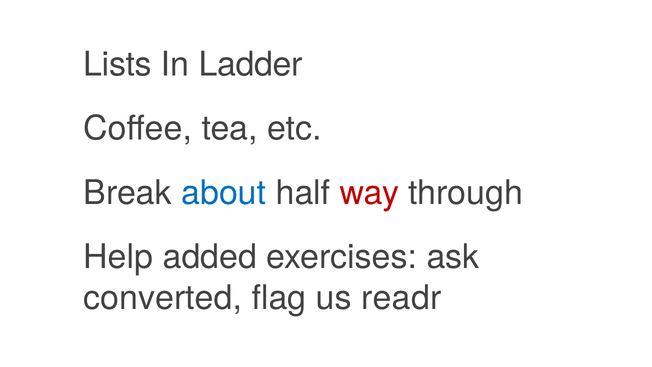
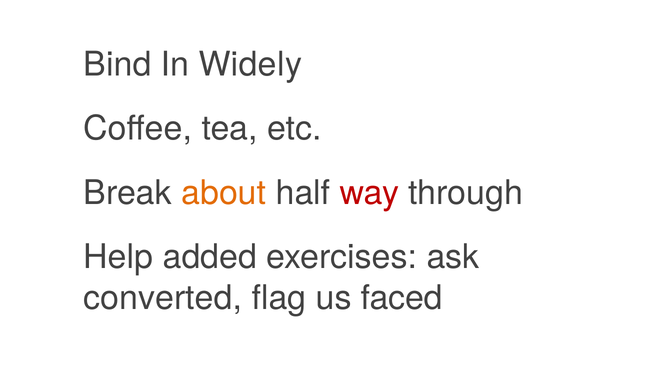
Lists: Lists -> Bind
Ladder: Ladder -> Widely
about colour: blue -> orange
readr: readr -> faced
